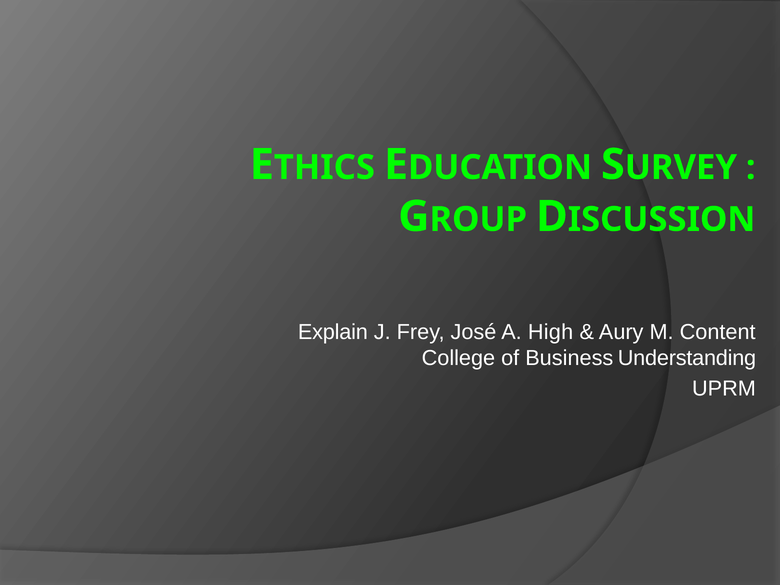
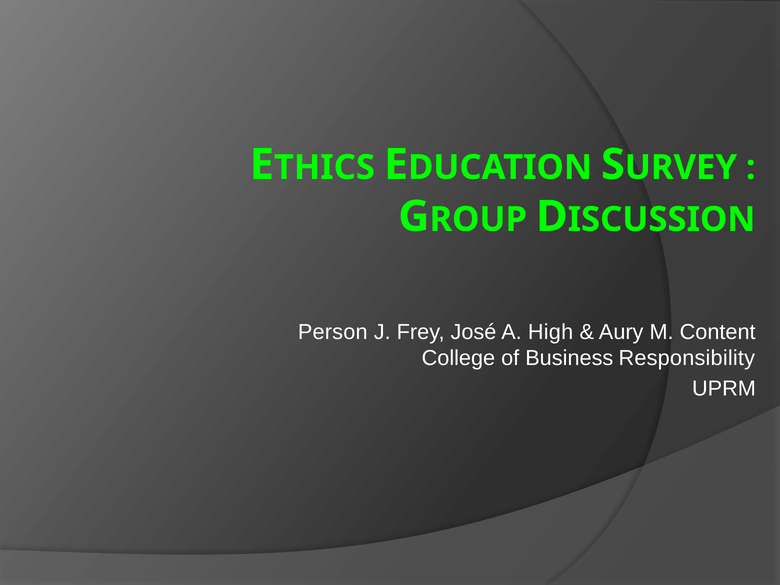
Explain: Explain -> Person
Understanding: Understanding -> Responsibility
